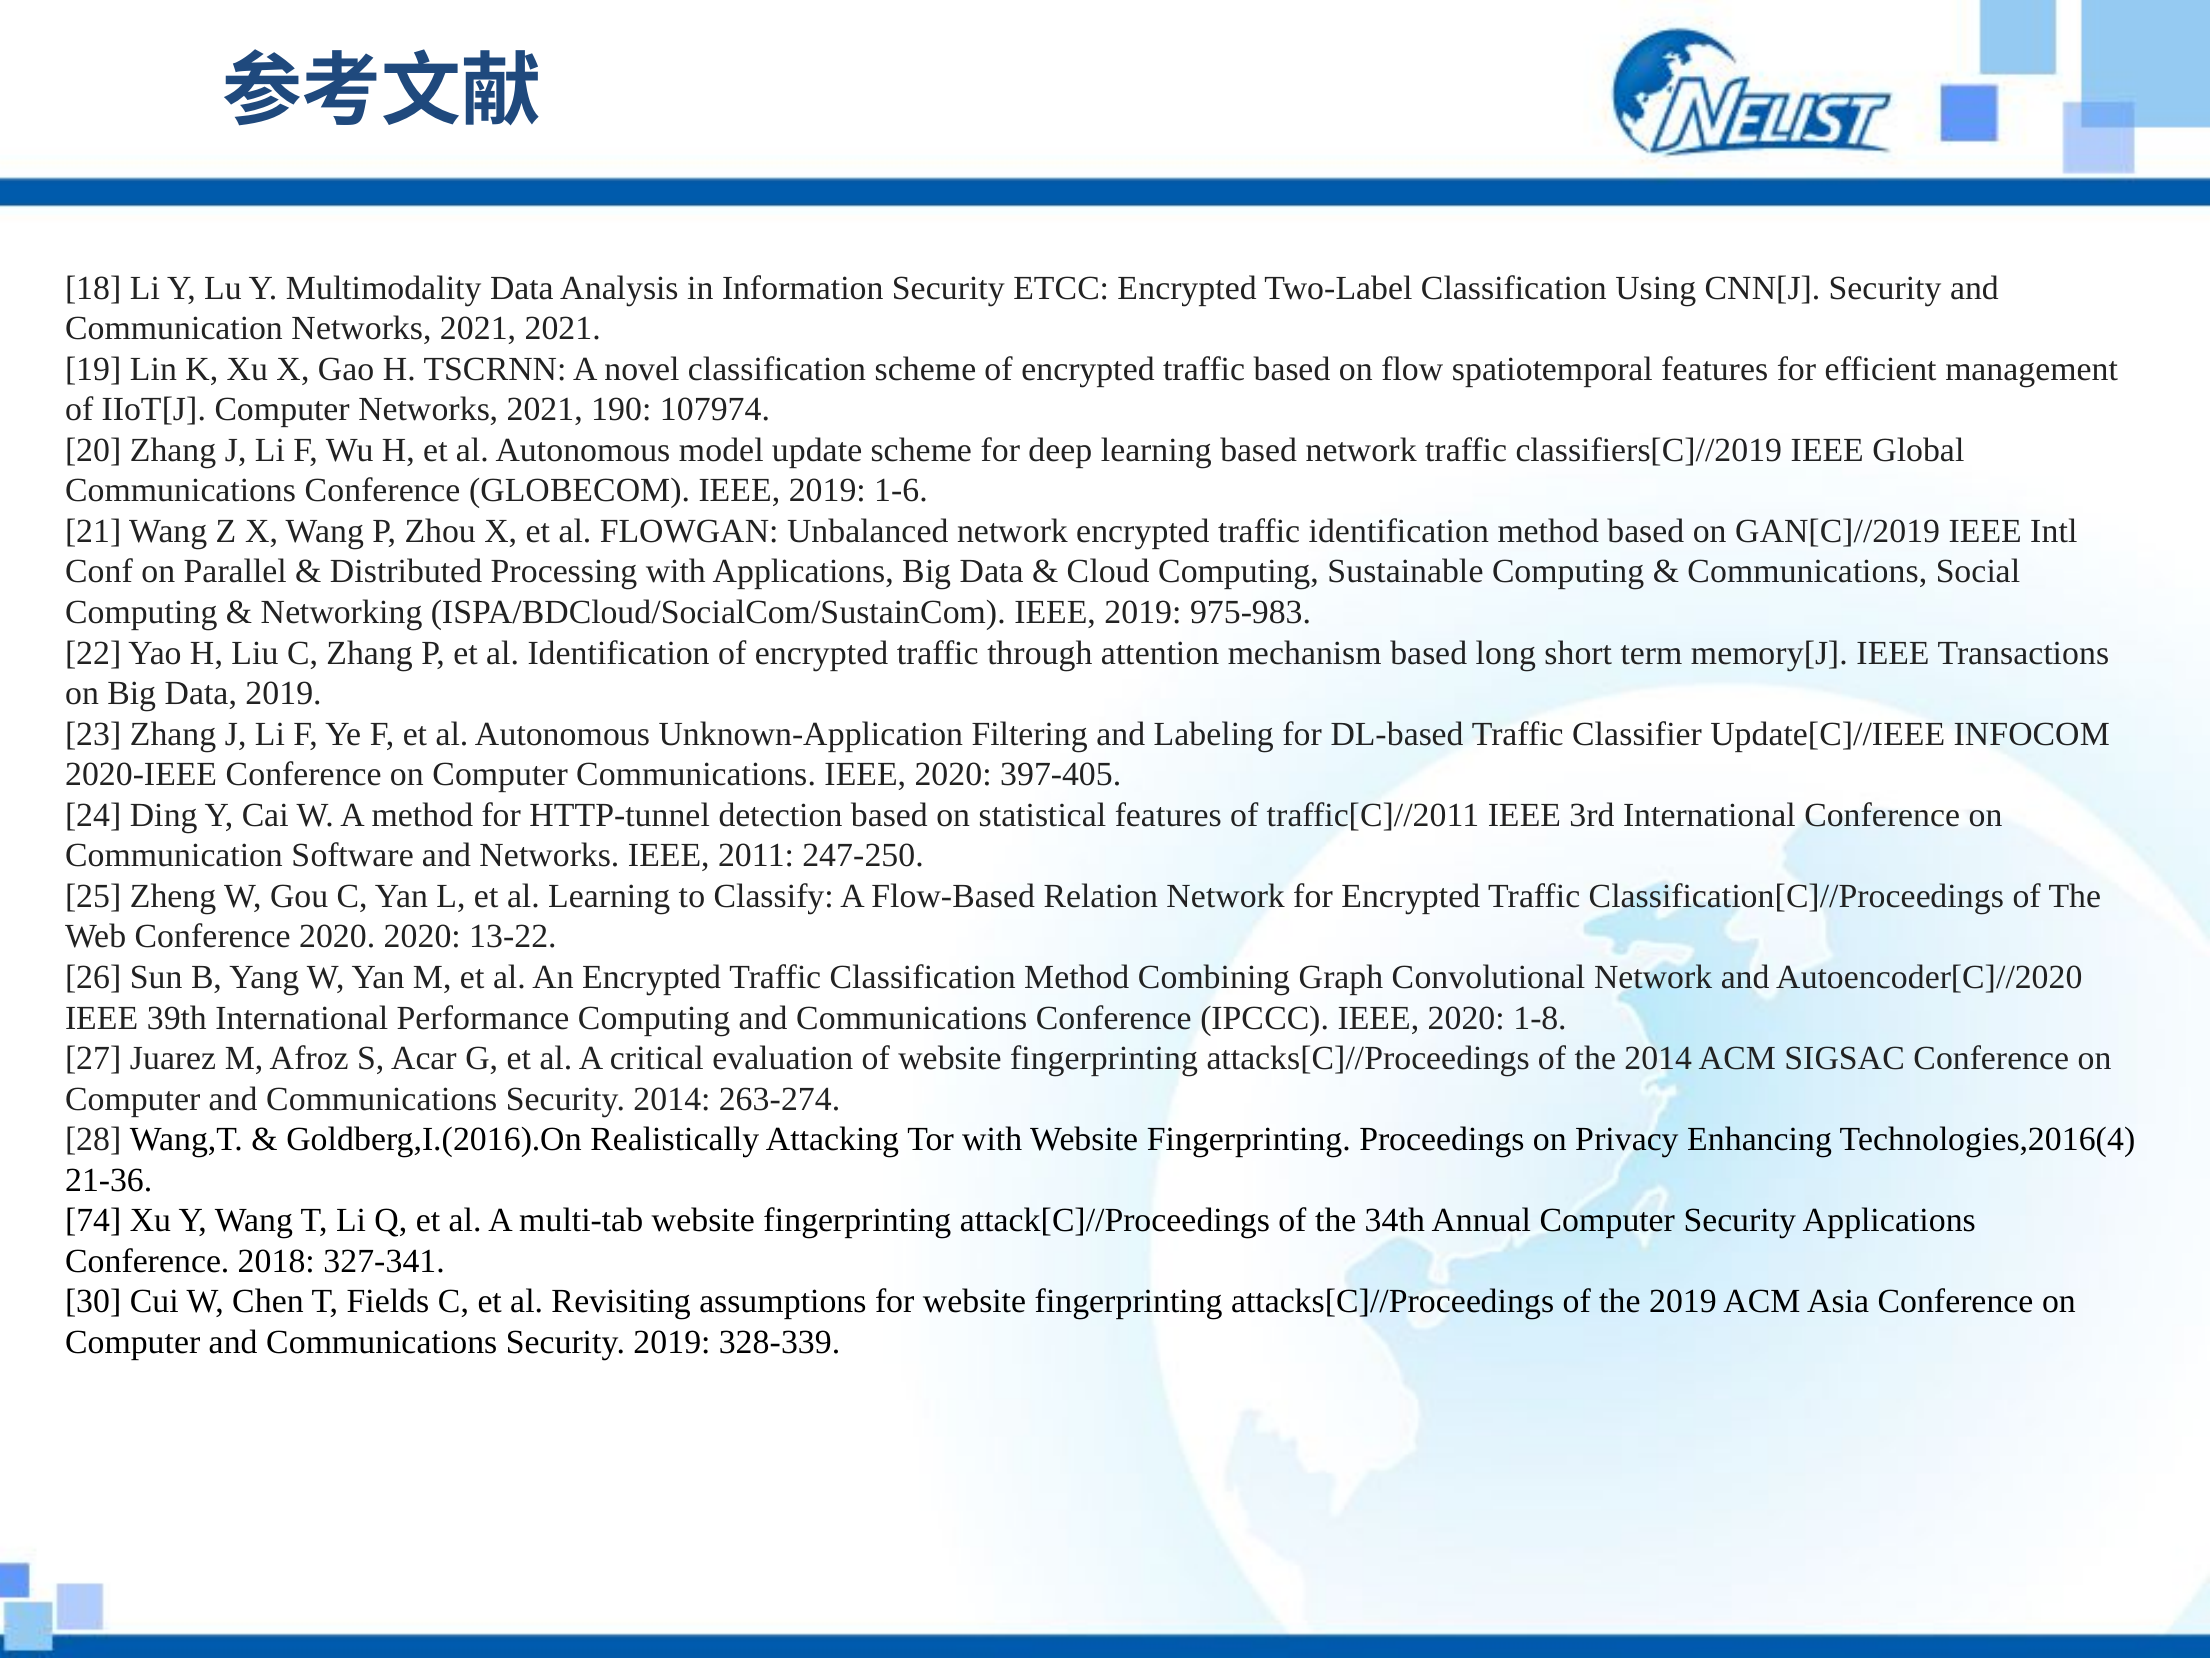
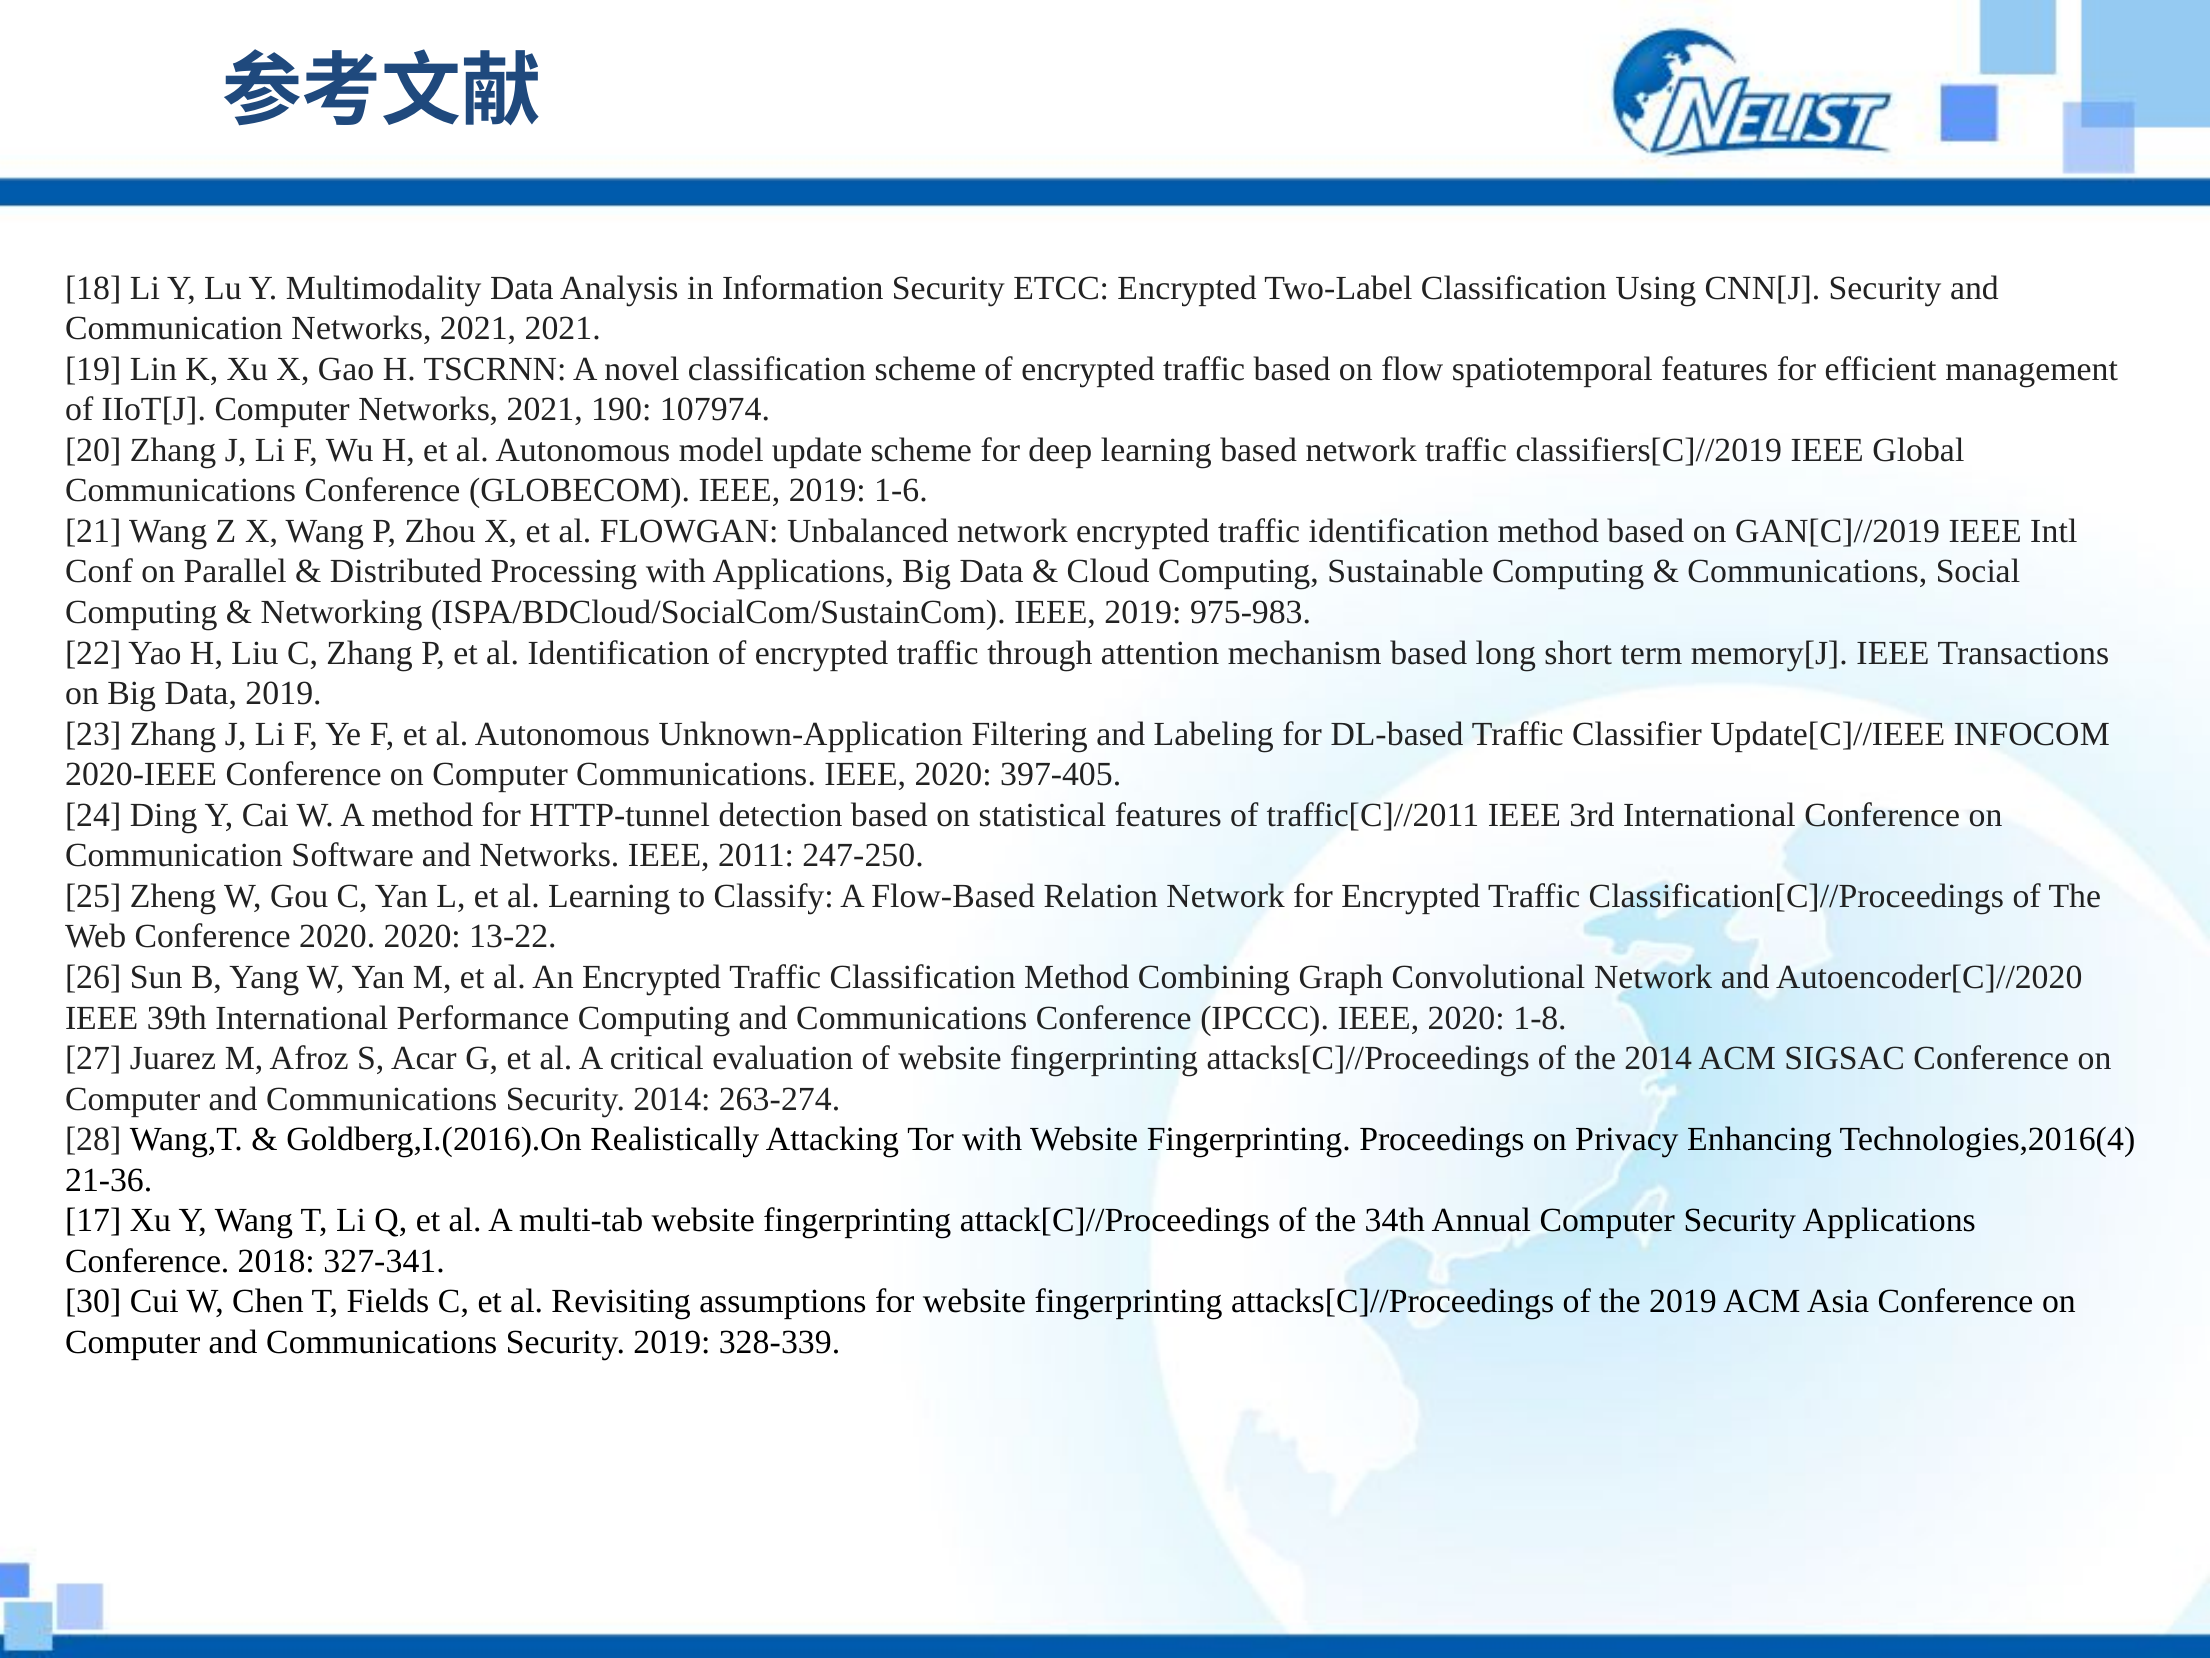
74: 74 -> 17
